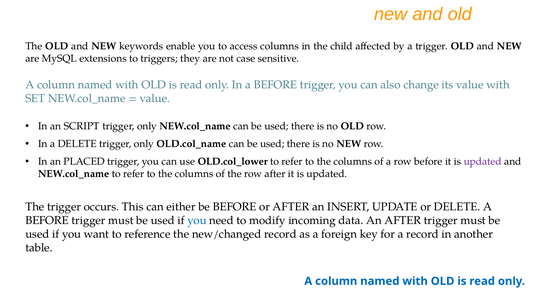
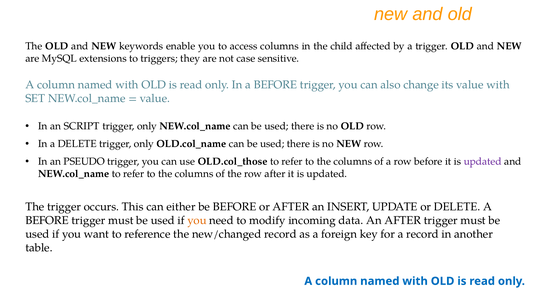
PLACED: PLACED -> PSEUDO
OLD.col_lower: OLD.col_lower -> OLD.col_those
you at (197, 220) colour: blue -> orange
